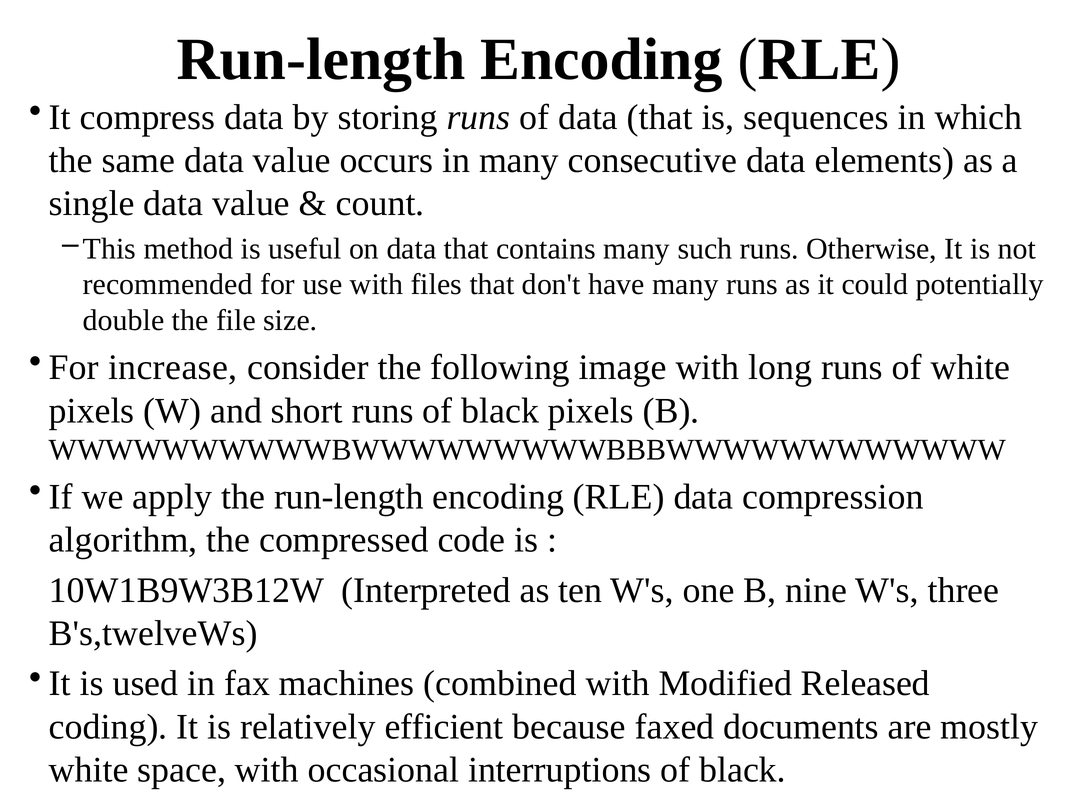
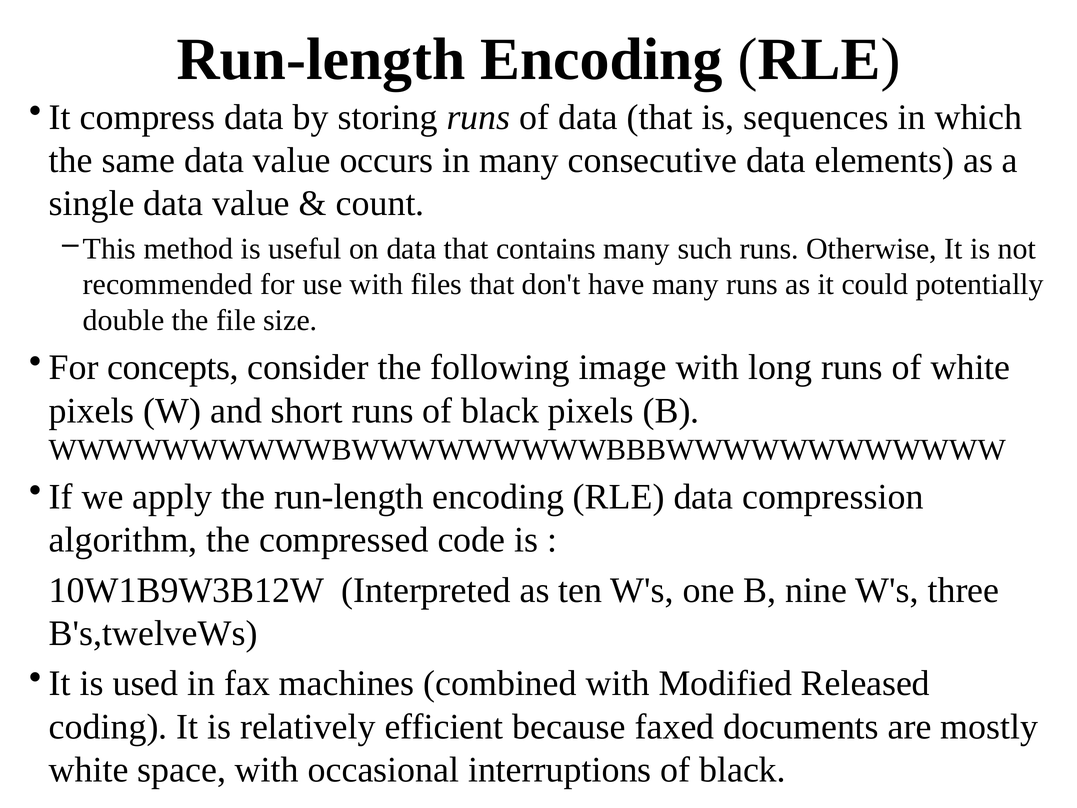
increase: increase -> concepts
